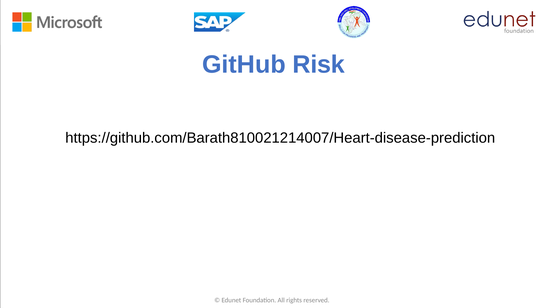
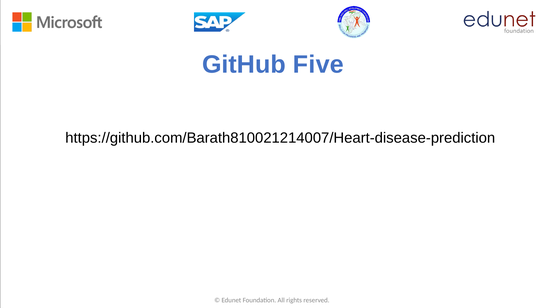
Risk: Risk -> Five
